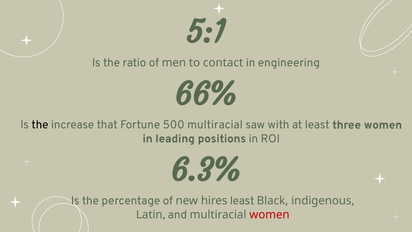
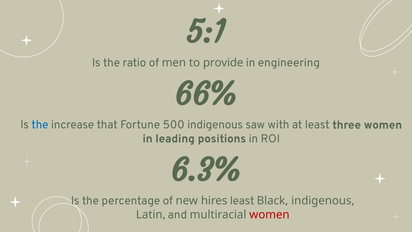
contact: contact -> provide
the at (40, 125) colour: black -> blue
500 multiracial: multiracial -> indigenous
